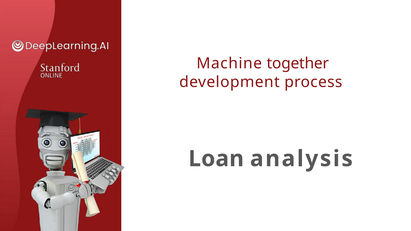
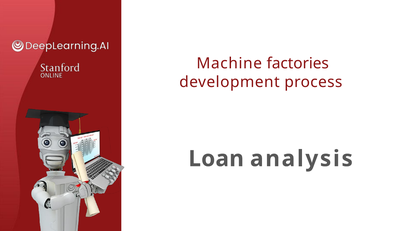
together: together -> factories
